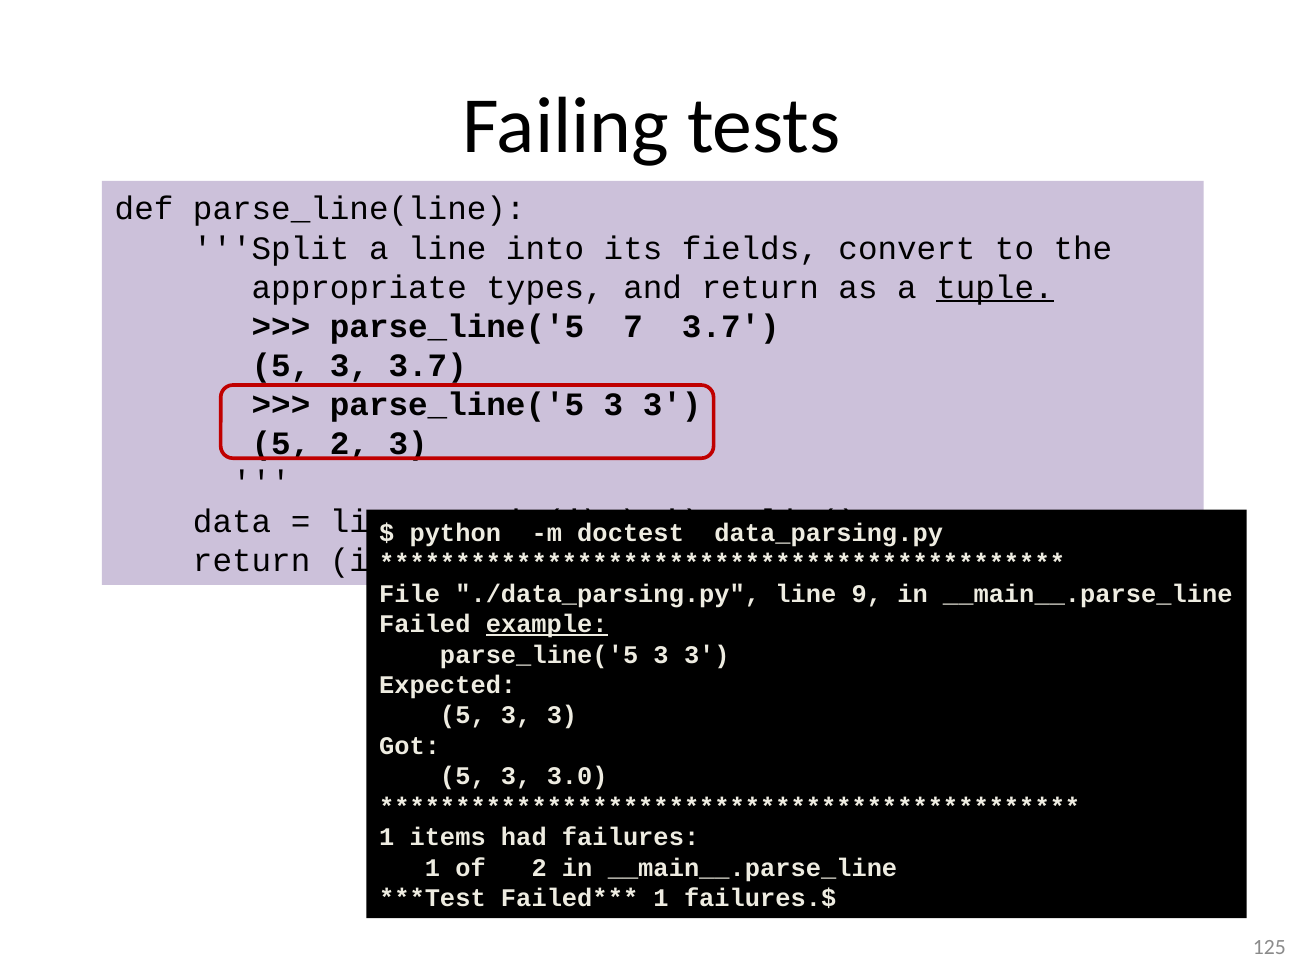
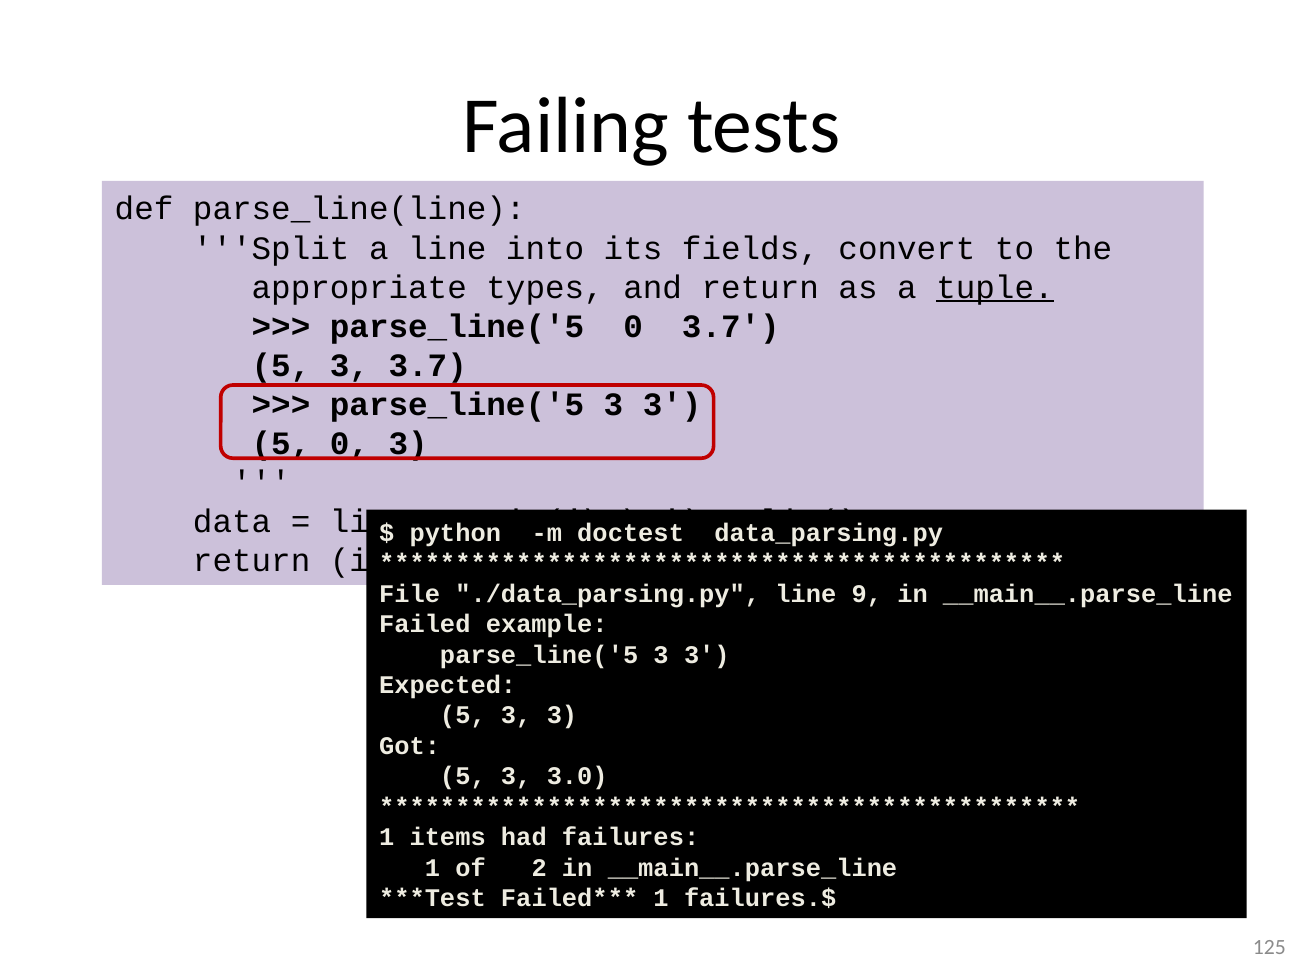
parse_line('5 7: 7 -> 0
5 2: 2 -> 0
example underline: present -> none
